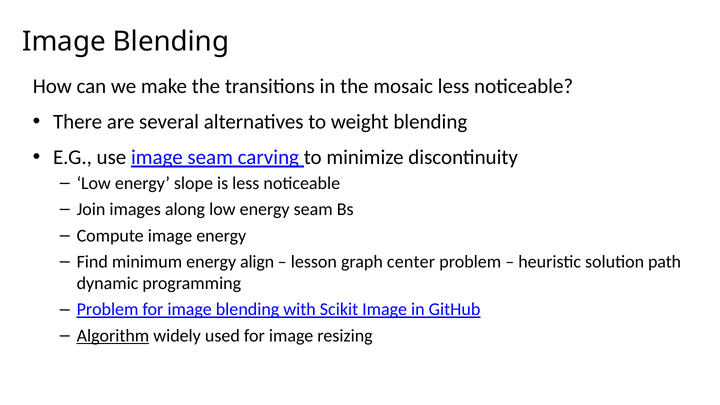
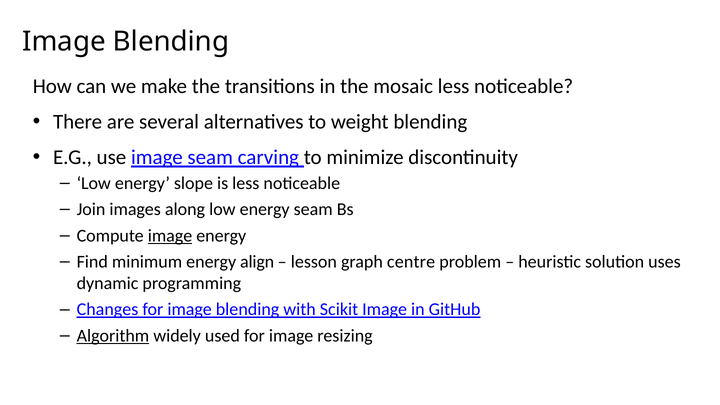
image at (170, 236) underline: none -> present
center: center -> centre
path: path -> uses
Problem at (108, 309): Problem -> Changes
